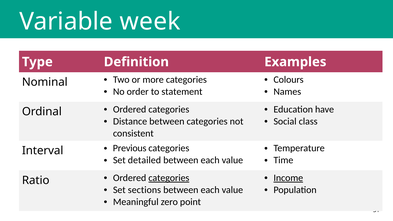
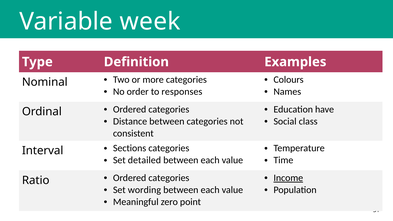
statement: statement -> responses
Previous: Previous -> Sections
categories at (169, 178) underline: present -> none
sections: sections -> wording
